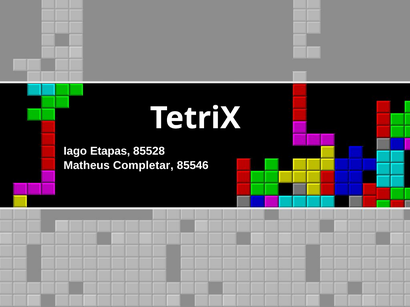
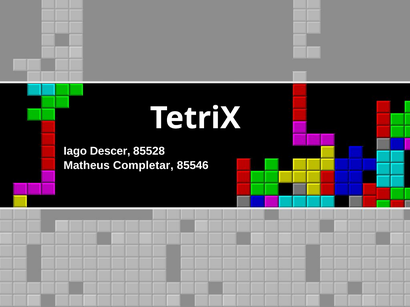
Etapas: Etapas -> Descer
